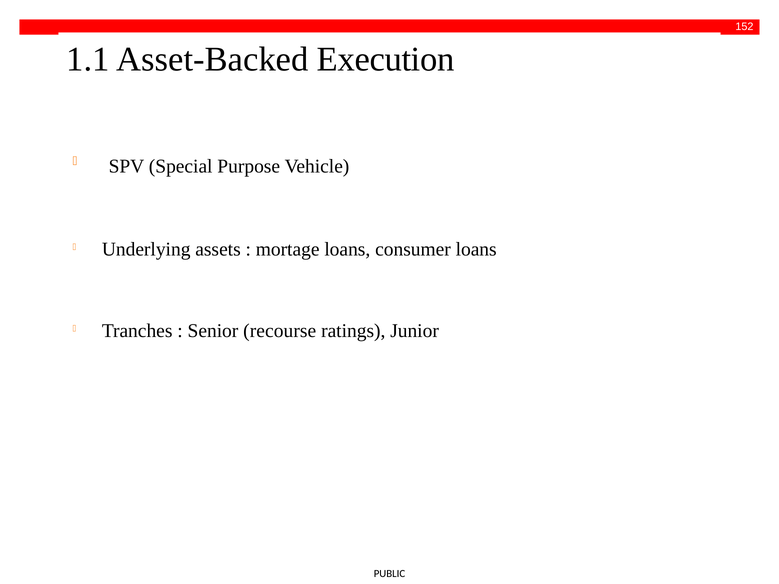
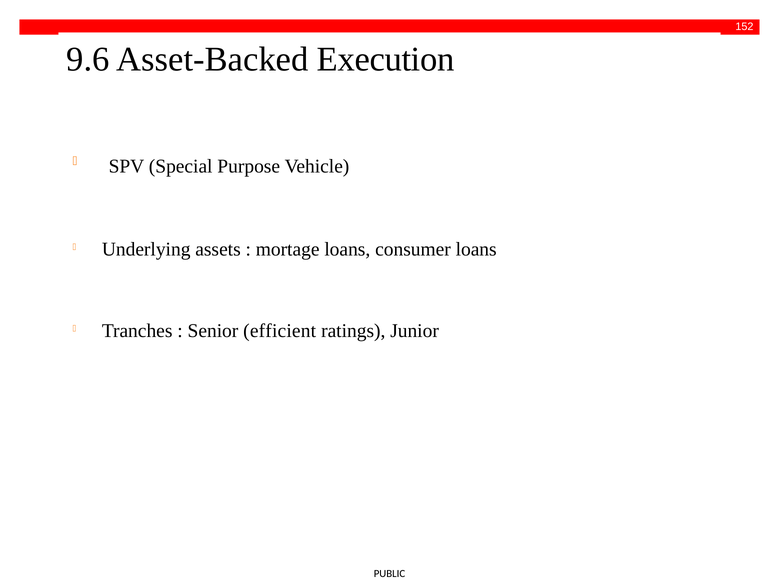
1.1: 1.1 -> 9.6
recourse: recourse -> efficient
